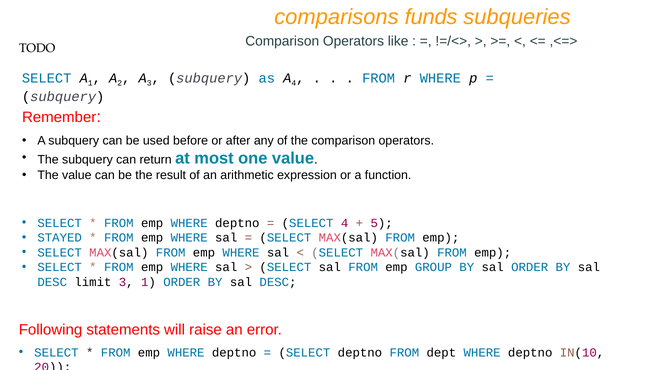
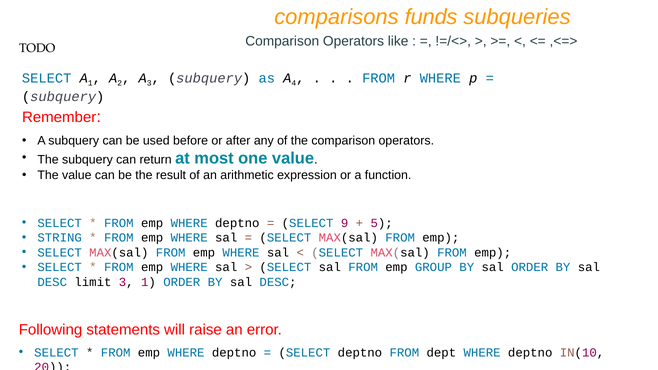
SELECT 4: 4 -> 9
STAYED: STAYED -> STRING
